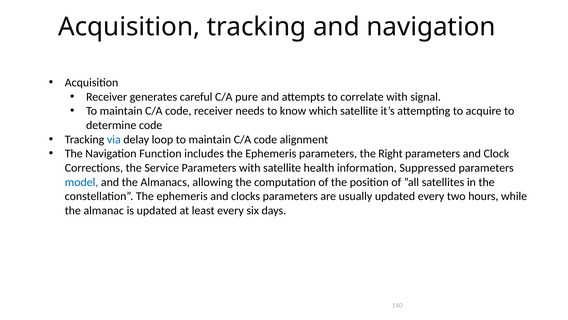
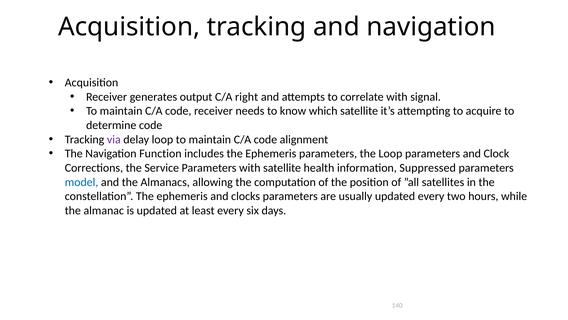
careful: careful -> output
pure: pure -> right
via colour: blue -> purple
the Right: Right -> Loop
